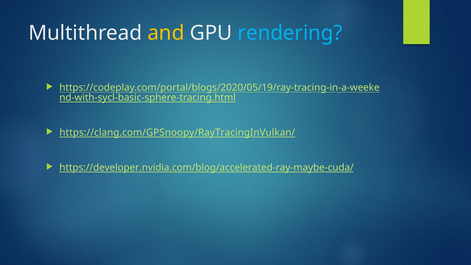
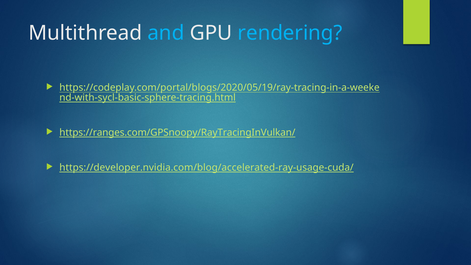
and colour: yellow -> light blue
https://clang.com/GPSnoopy/RayTracingInVulkan/: https://clang.com/GPSnoopy/RayTracingInVulkan/ -> https://ranges.com/GPSnoopy/RayTracingInVulkan/
https://developer.nvidia.com/blog/accelerated-ray-maybe-cuda/: https://developer.nvidia.com/blog/accelerated-ray-maybe-cuda/ -> https://developer.nvidia.com/blog/accelerated-ray-usage-cuda/
